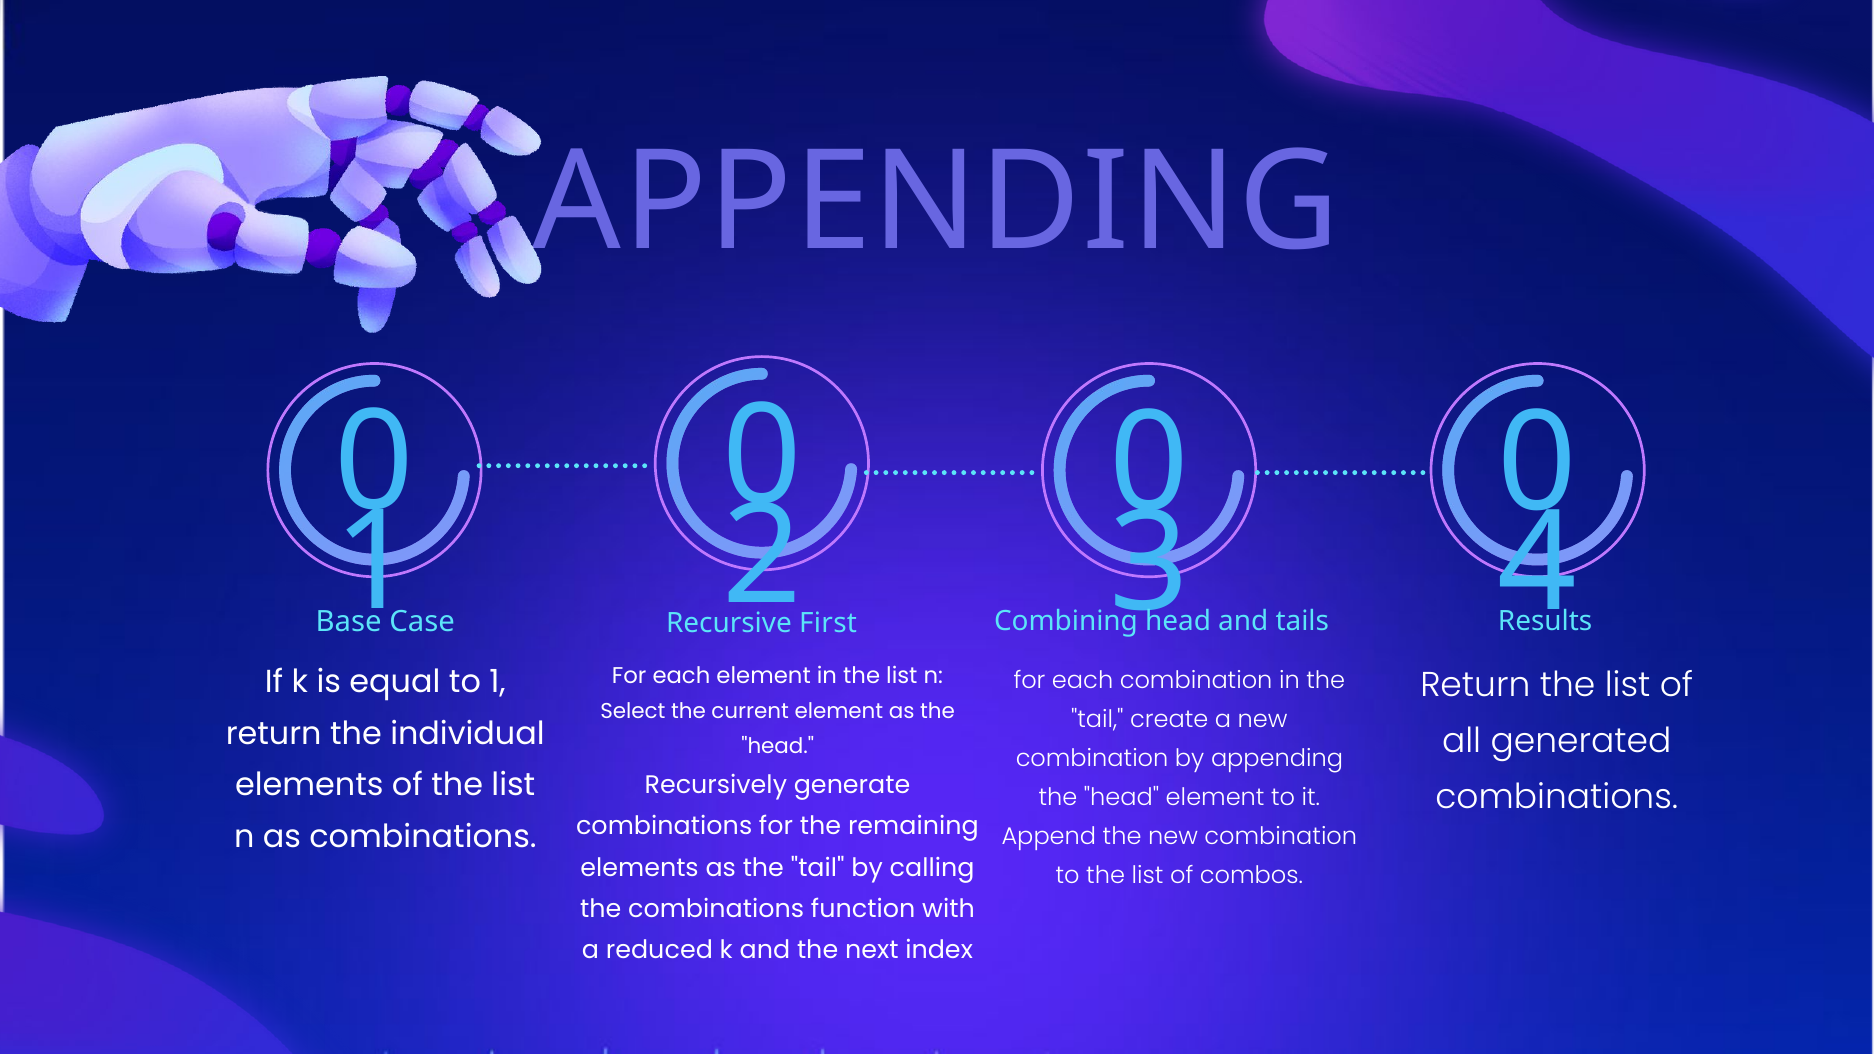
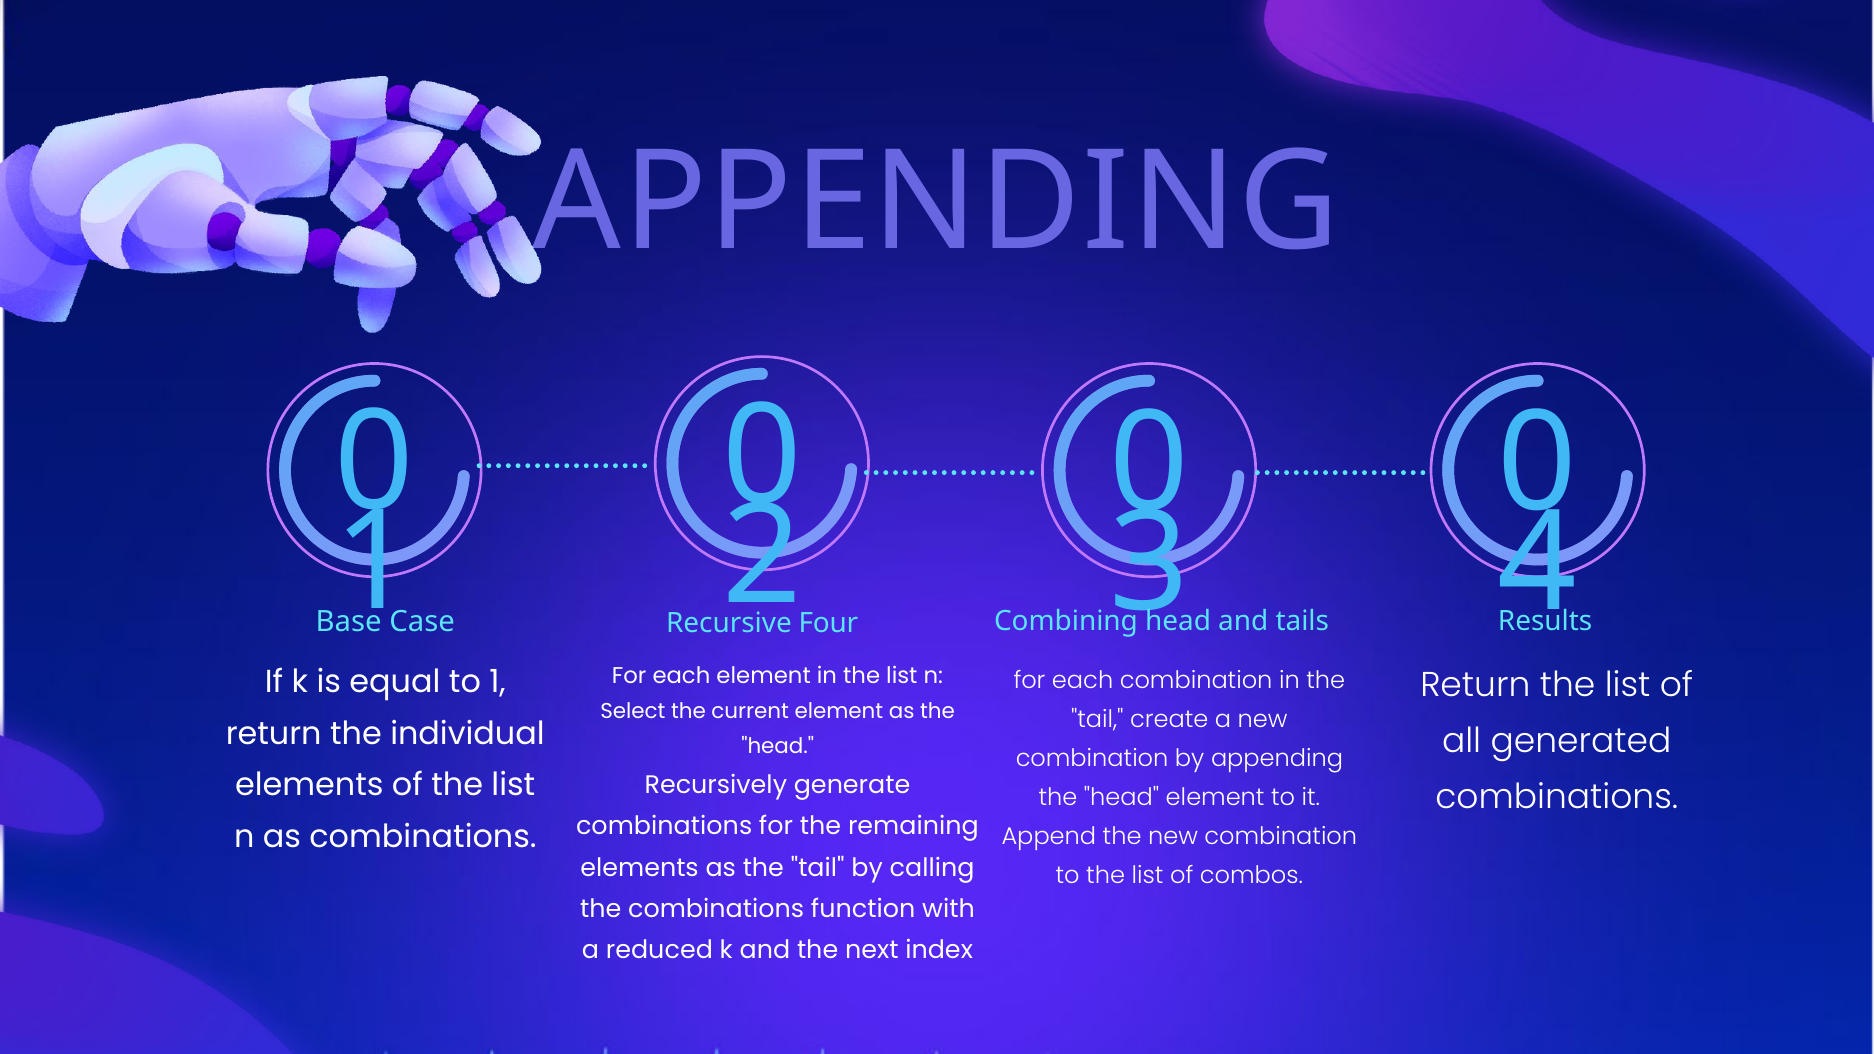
First: First -> Four
